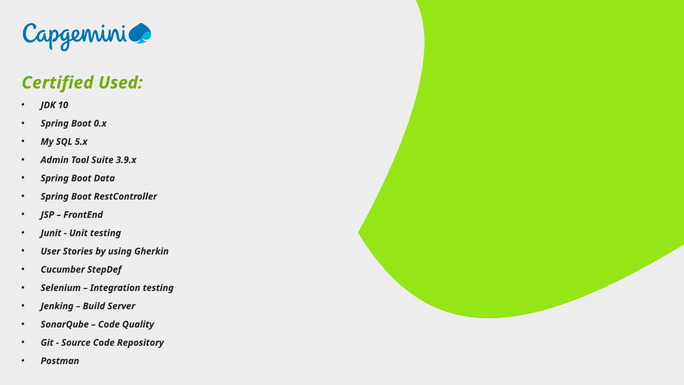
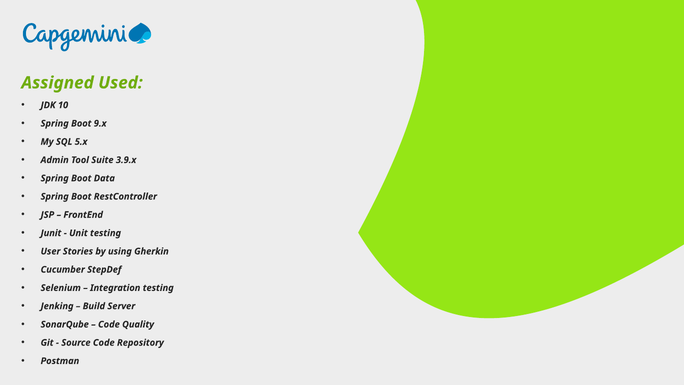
Certified: Certified -> Assigned
0.x: 0.x -> 9.x
